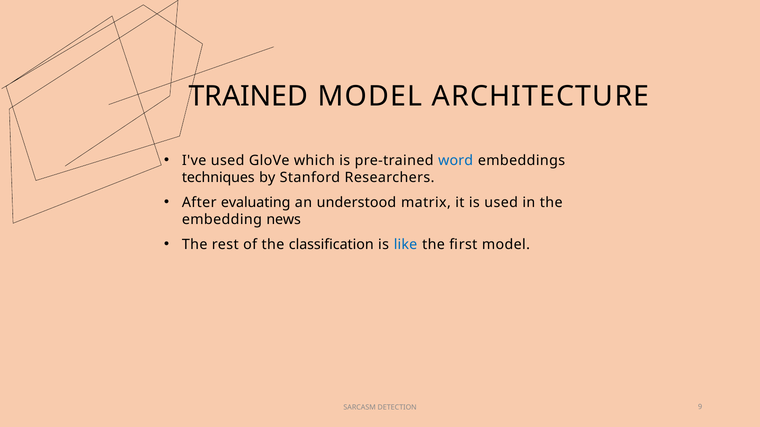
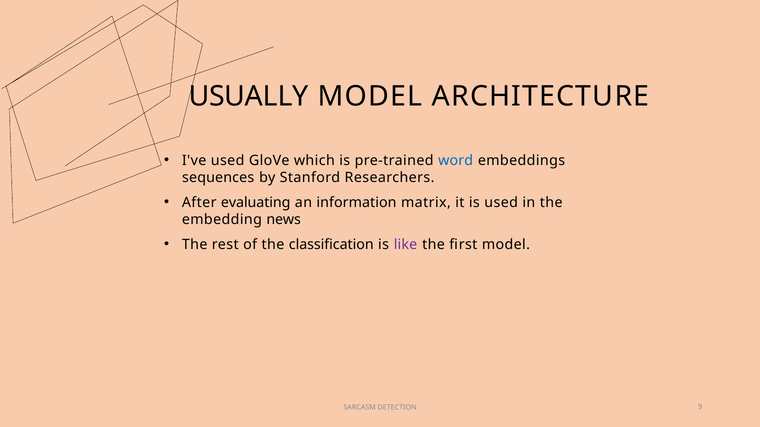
TRAINED: TRAINED -> USUALLY
techniques: techniques -> sequences
understood: understood -> information
like colour: blue -> purple
